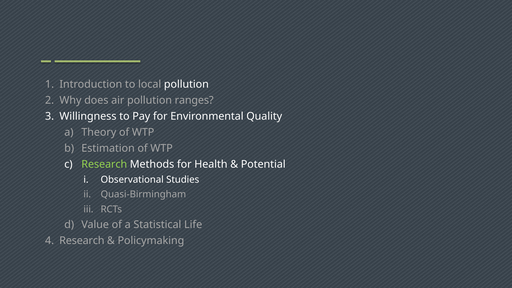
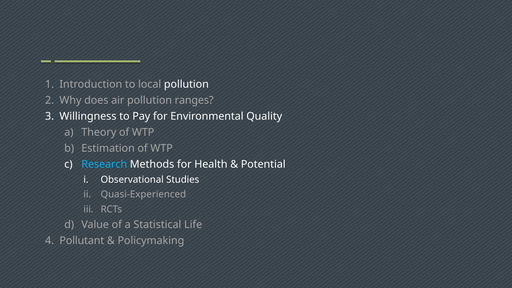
Research at (104, 164) colour: light green -> light blue
Quasi-Birmingham: Quasi-Birmingham -> Quasi-Experienced
Research at (82, 241): Research -> Pollutant
